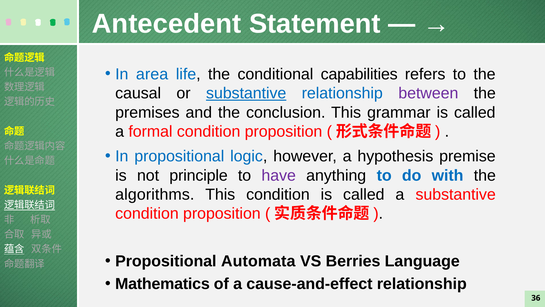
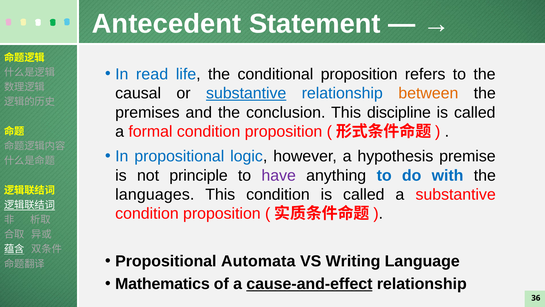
area: area -> read
conditional capabilities: capabilities -> proposition
between colour: purple -> orange
grammar: grammar -> discipline
algorithms: algorithms -> languages
Berries: Berries -> Writing
cause-and-effect underline: none -> present
